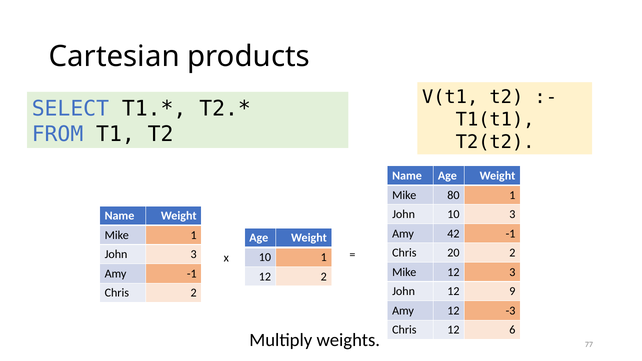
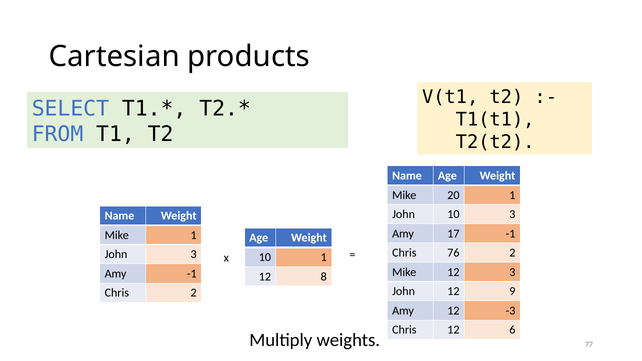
80: 80 -> 20
42: 42 -> 17
20: 20 -> 76
12 2: 2 -> 8
